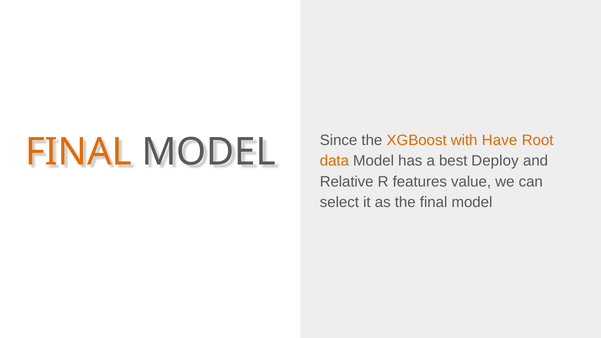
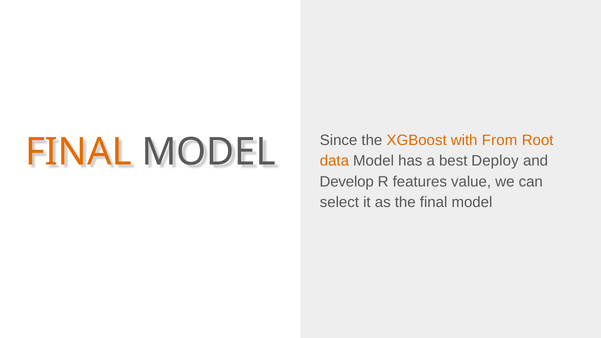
Have: Have -> From
Relative: Relative -> Develop
